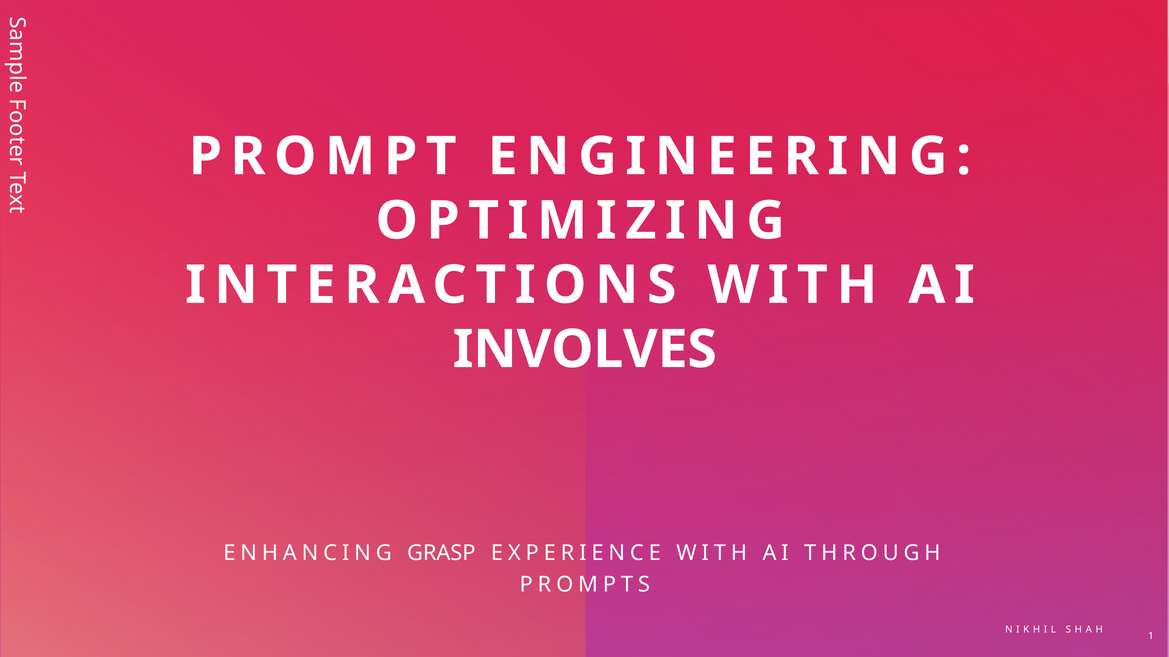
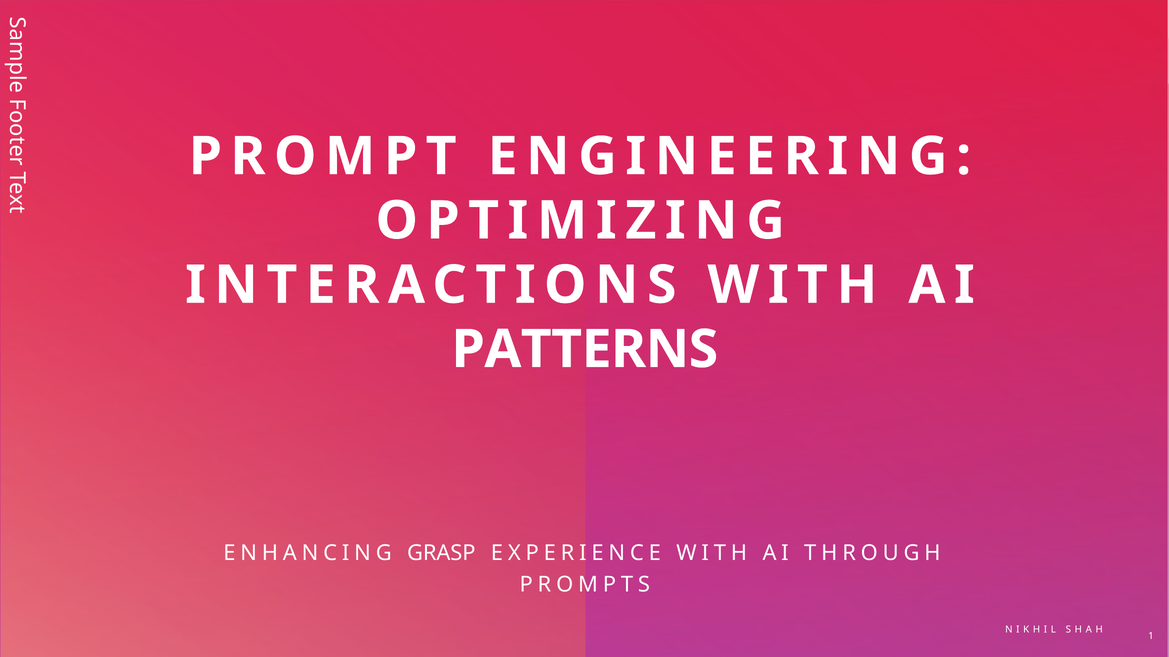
INVOLVES: INVOLVES -> PATTERNS
